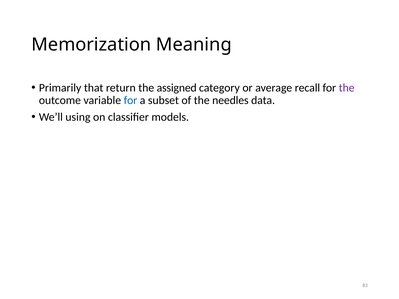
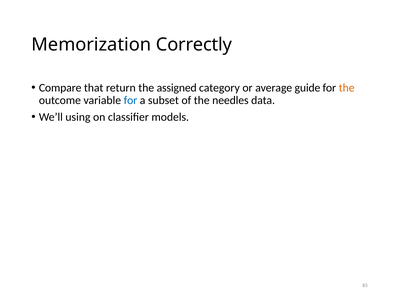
Meaning: Meaning -> Correctly
Primarily: Primarily -> Compare
recall: recall -> guide
the at (347, 88) colour: purple -> orange
